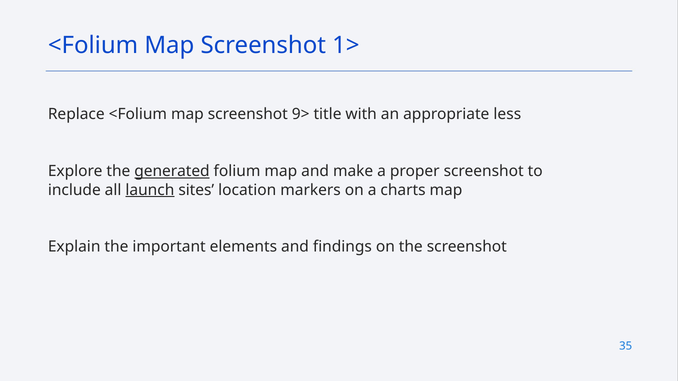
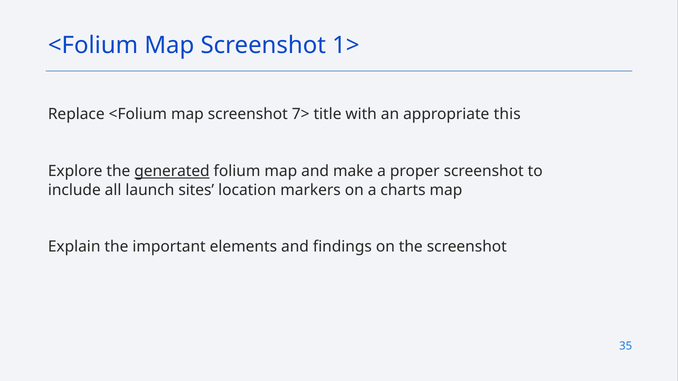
9>: 9> -> 7>
less: less -> this
launch underline: present -> none
